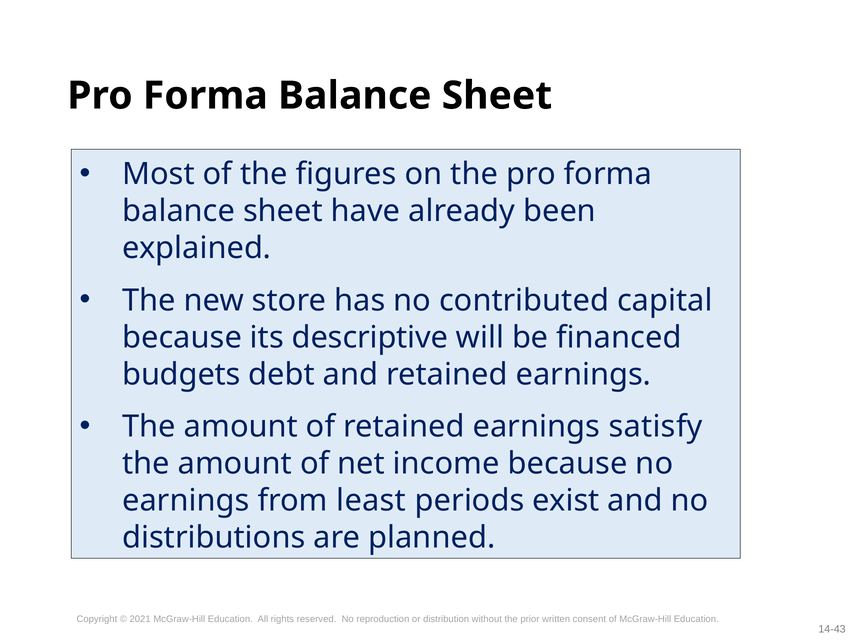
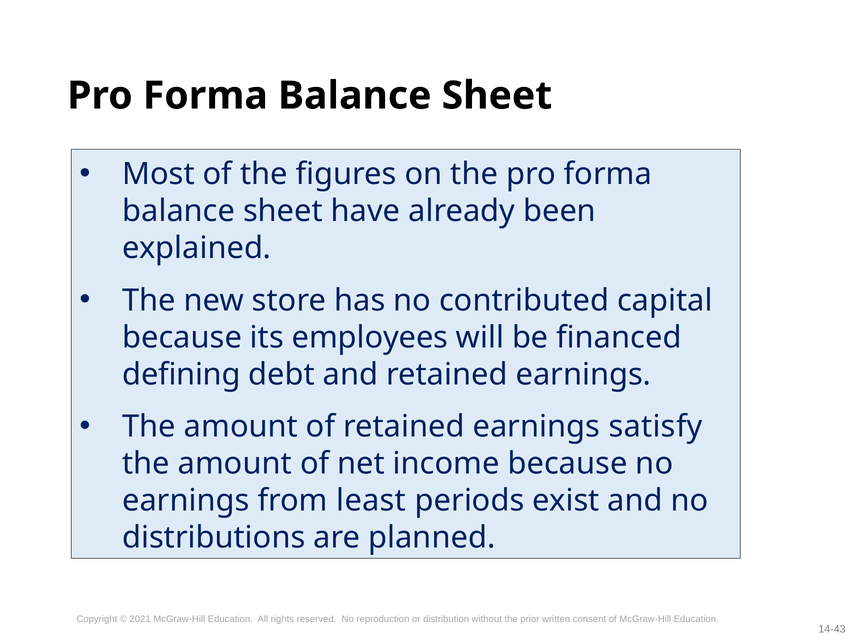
descriptive: descriptive -> employees
budgets: budgets -> defining
